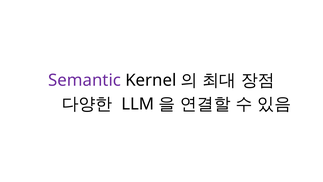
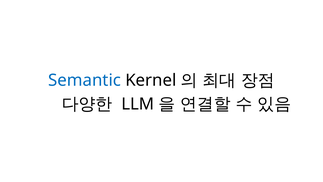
Semantic colour: purple -> blue
